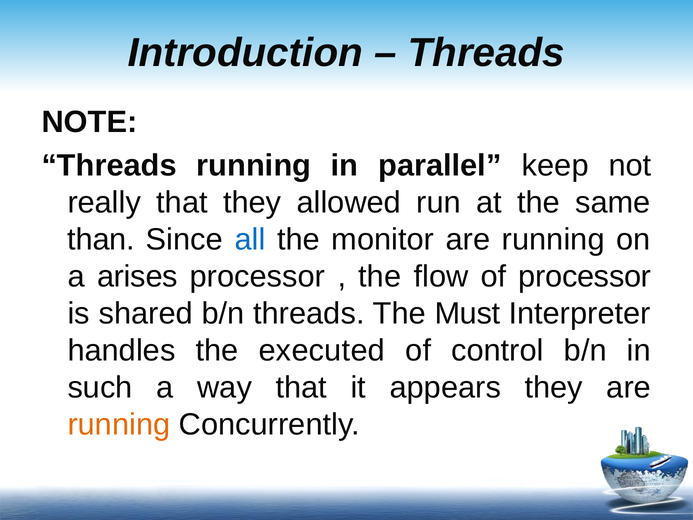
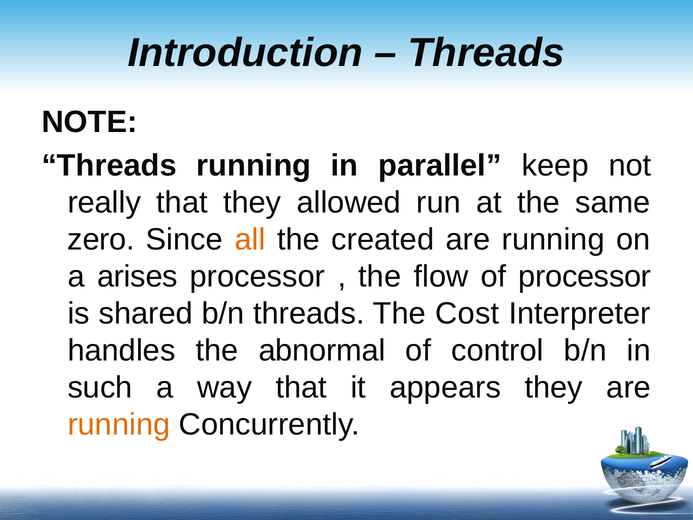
than: than -> zero
all colour: blue -> orange
monitor: monitor -> created
Must: Must -> Cost
executed: executed -> abnormal
